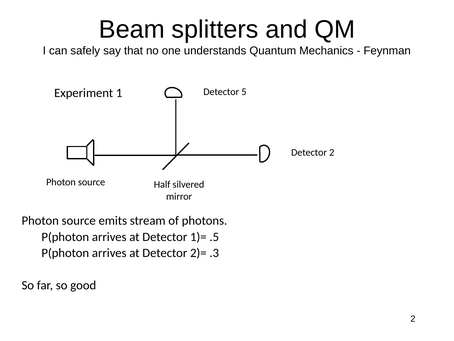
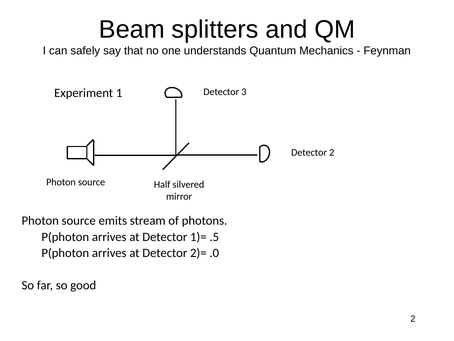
5: 5 -> 3
.3: .3 -> .0
